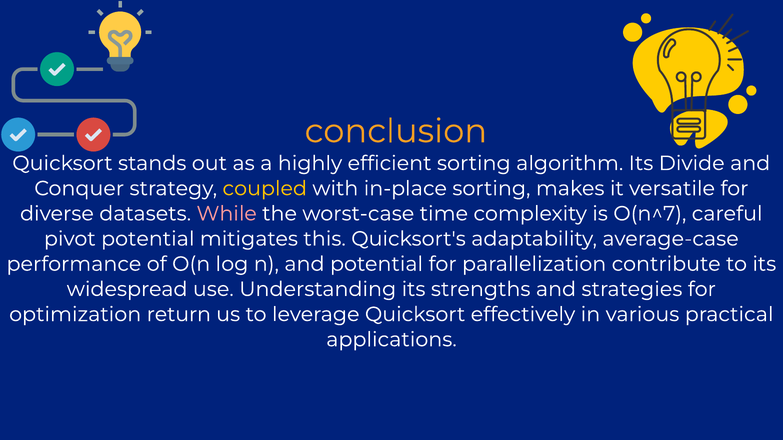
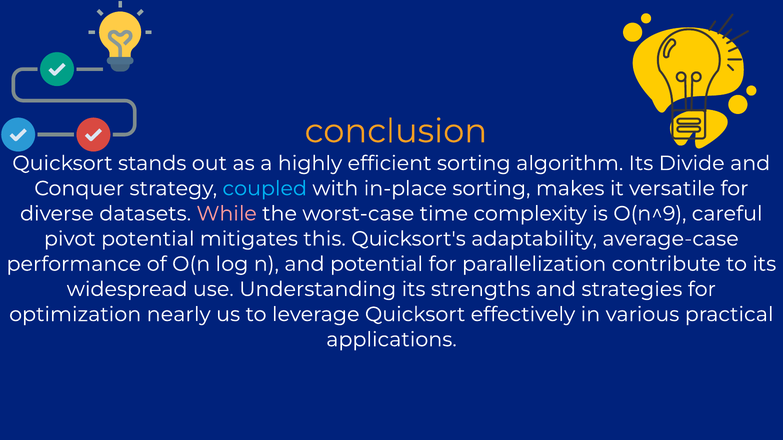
coupled colour: yellow -> light blue
O(n^7: O(n^7 -> O(n^9
return: return -> nearly
